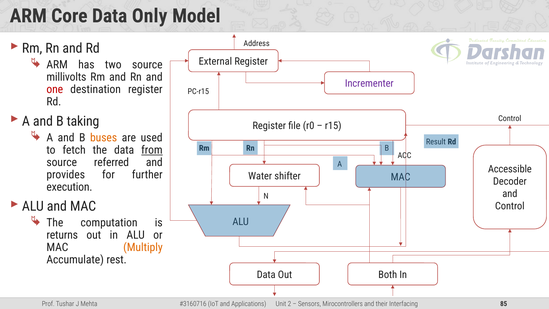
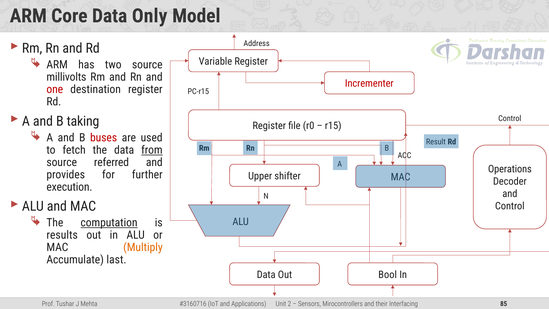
External: External -> Variable
Incrementer colour: purple -> red
buses colour: orange -> red
Accessible: Accessible -> Operations
Water: Water -> Upper
computation underline: none -> present
returns: returns -> results
rest: rest -> last
Both: Both -> Bool
